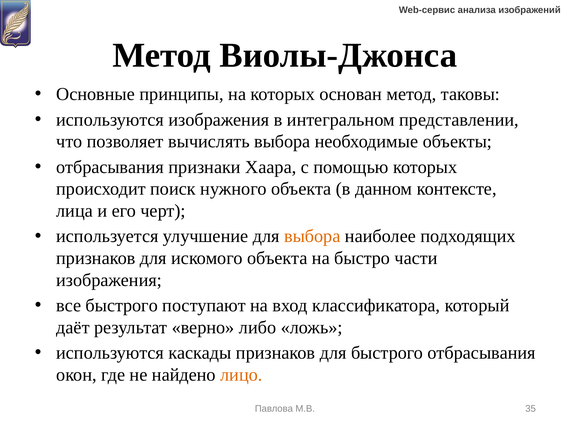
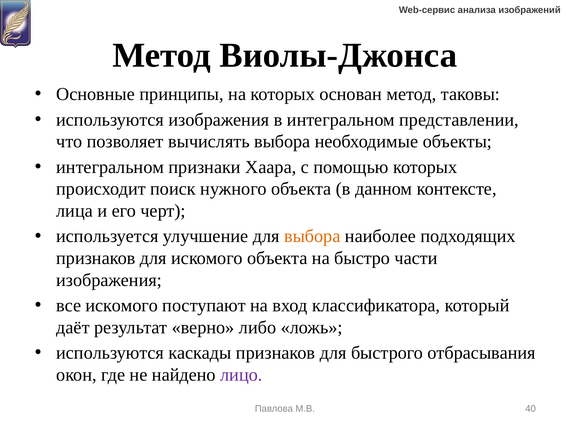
отбрасывания at (110, 167): отбрасывания -> интегральном
все быстрого: быстрого -> искомого
лицо colour: orange -> purple
35: 35 -> 40
